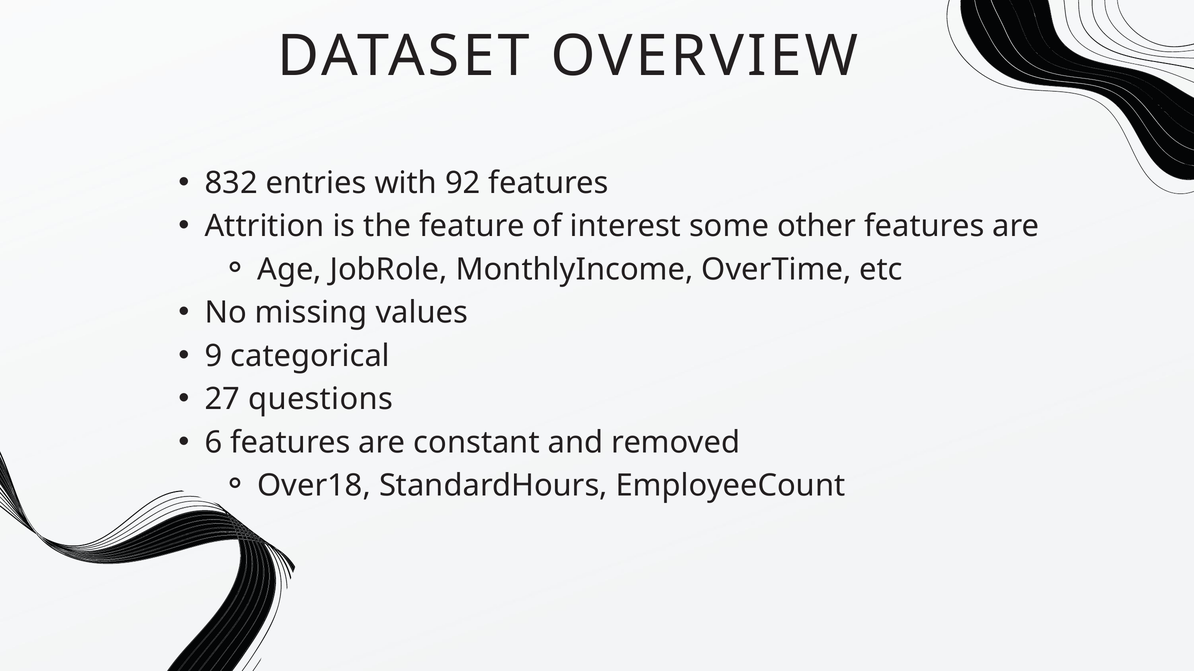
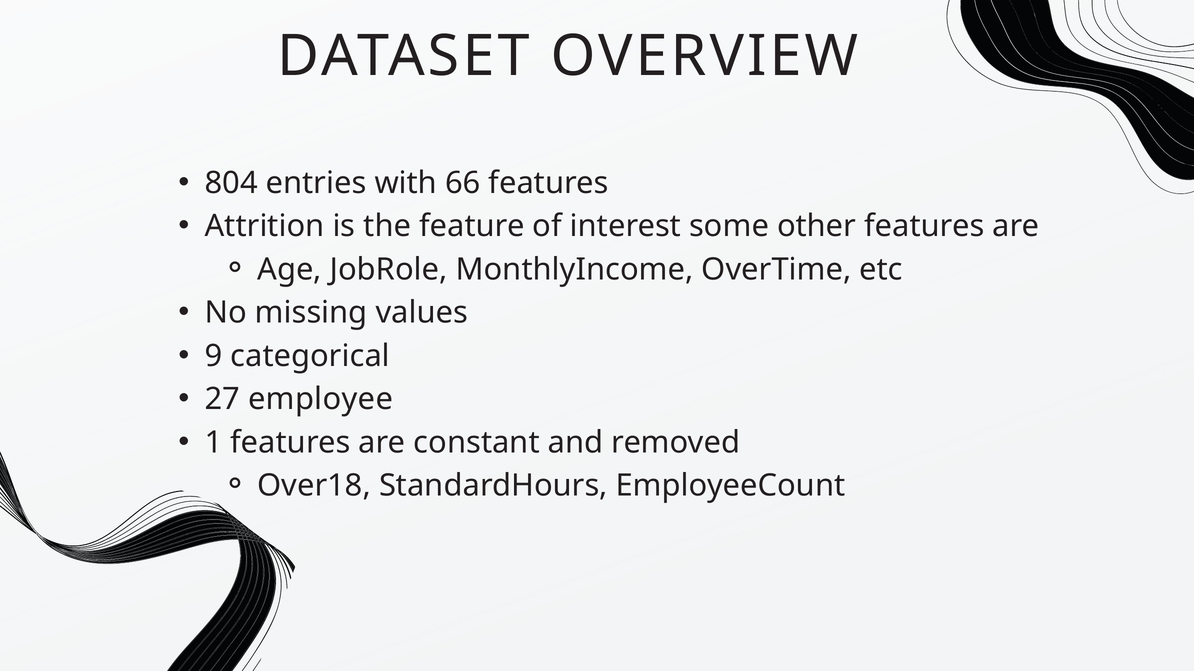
832: 832 -> 804
92: 92 -> 66
questions: questions -> employee
6: 6 -> 1
